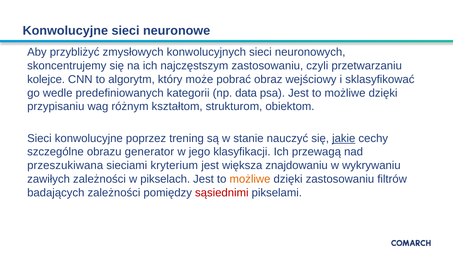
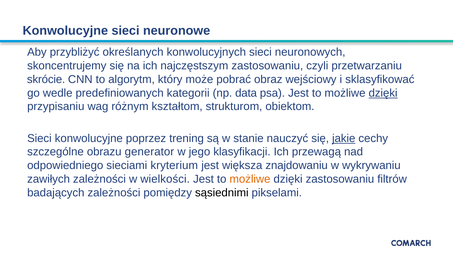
zmysłowych: zmysłowych -> określanych
kolejce: kolejce -> skrócie
dzięki at (383, 93) underline: none -> present
przeszukiwana: przeszukiwana -> odpowiedniego
pikselach: pikselach -> wielkości
sąsiednimi colour: red -> black
